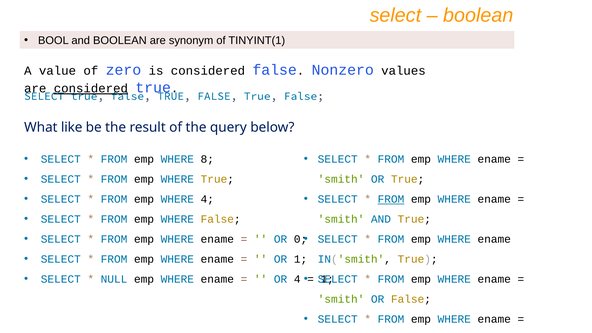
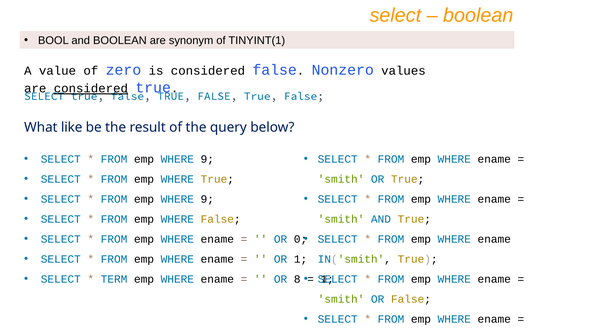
8 at (207, 159): 8 -> 9
4 at (207, 199): 4 -> 9
FROM at (391, 199) underline: present -> none
NULL: NULL -> TERM
OR 4: 4 -> 8
